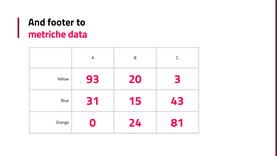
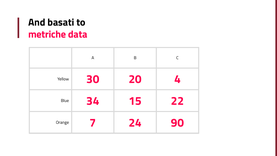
footer: footer -> basati
93: 93 -> 30
3: 3 -> 4
31: 31 -> 34
43: 43 -> 22
0: 0 -> 7
81: 81 -> 90
